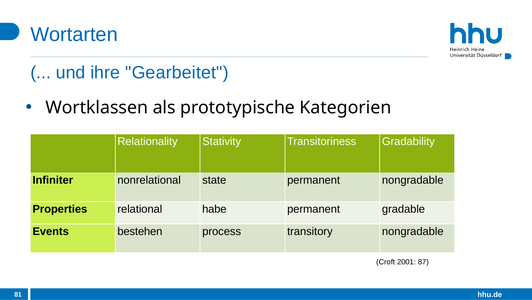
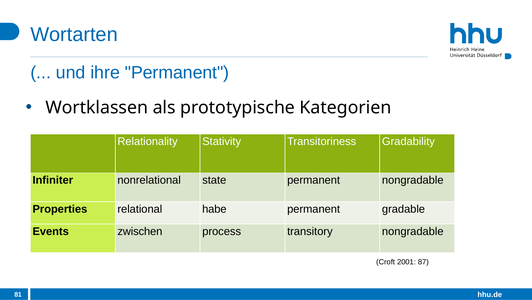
ihre Gearbeitet: Gearbeitet -> Permanent
bestehen: bestehen -> zwischen
